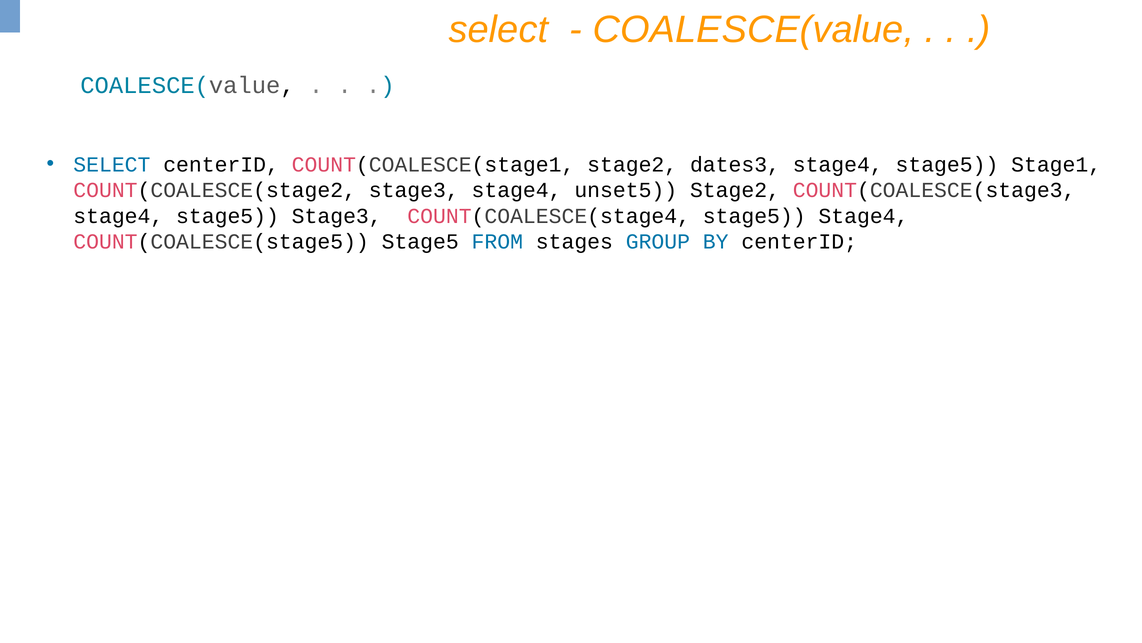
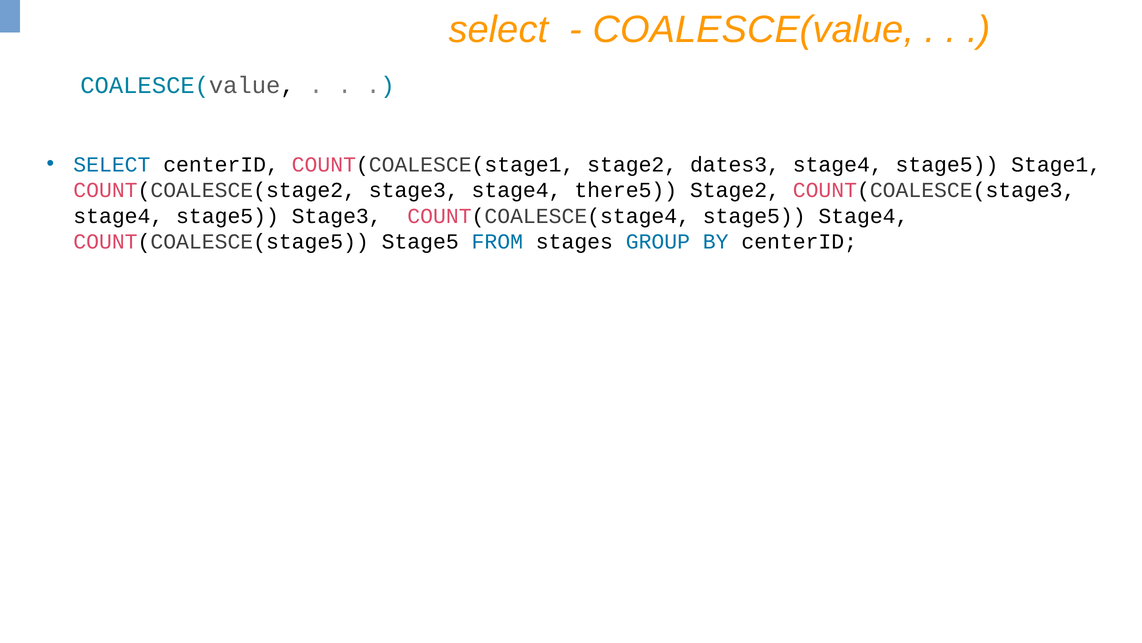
unset5: unset5 -> there5
